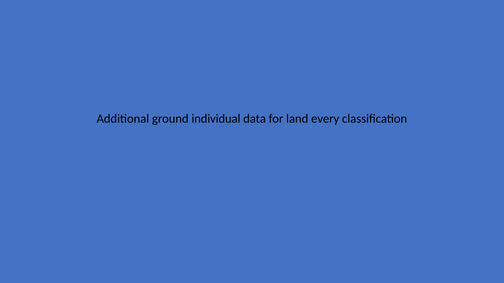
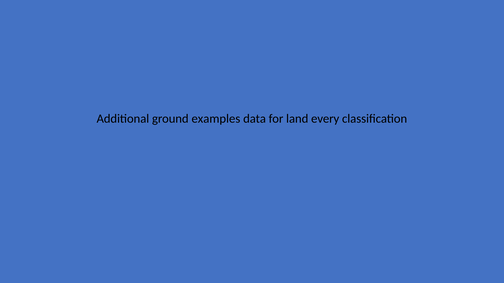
individual: individual -> examples
